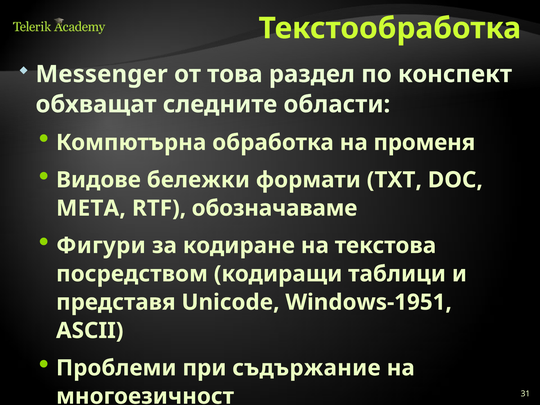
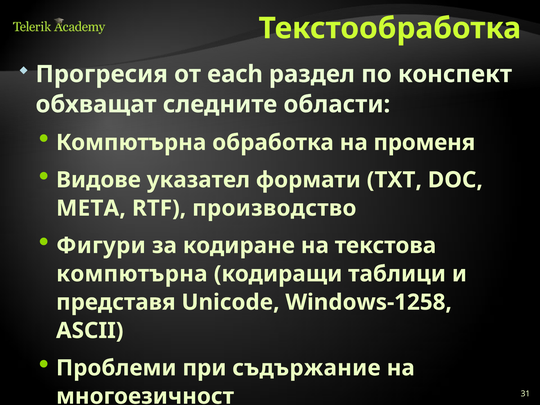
Messenger: Messenger -> Прогресия
това: това -> each
бележки: бележки -> указател
обозначаваме: обозначаваме -> производство
посредством at (132, 274): посредством -> компютърна
Windows-1951: Windows-1951 -> Windows-1258
